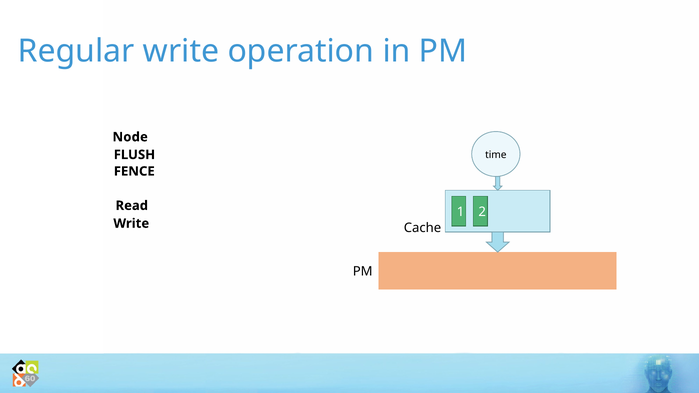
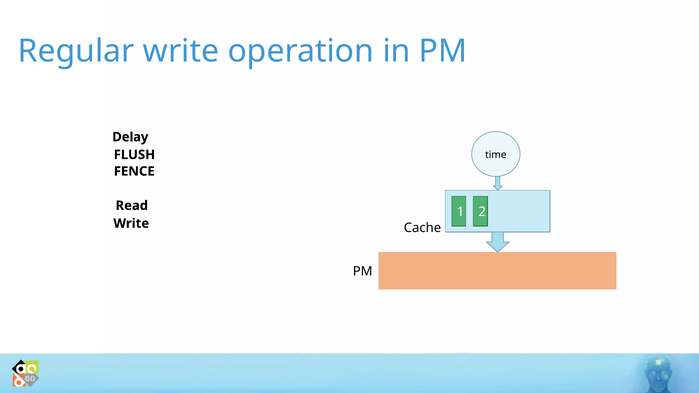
Node: Node -> Delay
